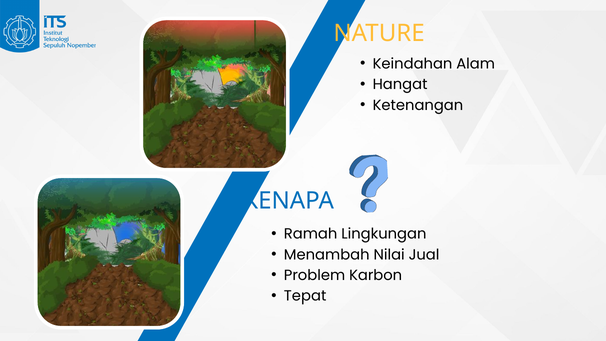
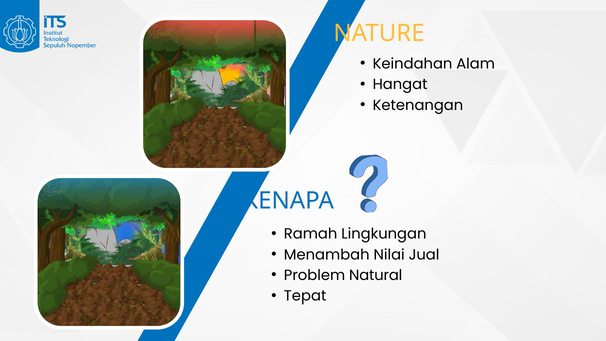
Karbon: Karbon -> Natural
